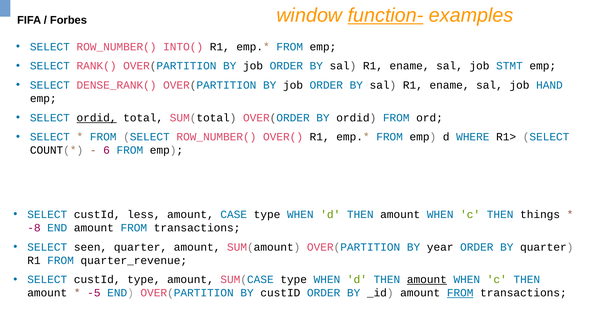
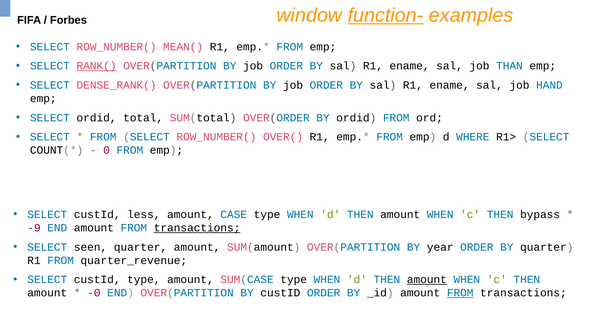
INTO(: INTO( -> MEAN(
RANK( underline: none -> present
STMT: STMT -> THAN
ordid at (97, 118) underline: present -> none
6: 6 -> 0
things: things -> bypass
-8: -8 -> -9
transactions at (197, 228) underline: none -> present
-5: -5 -> -0
